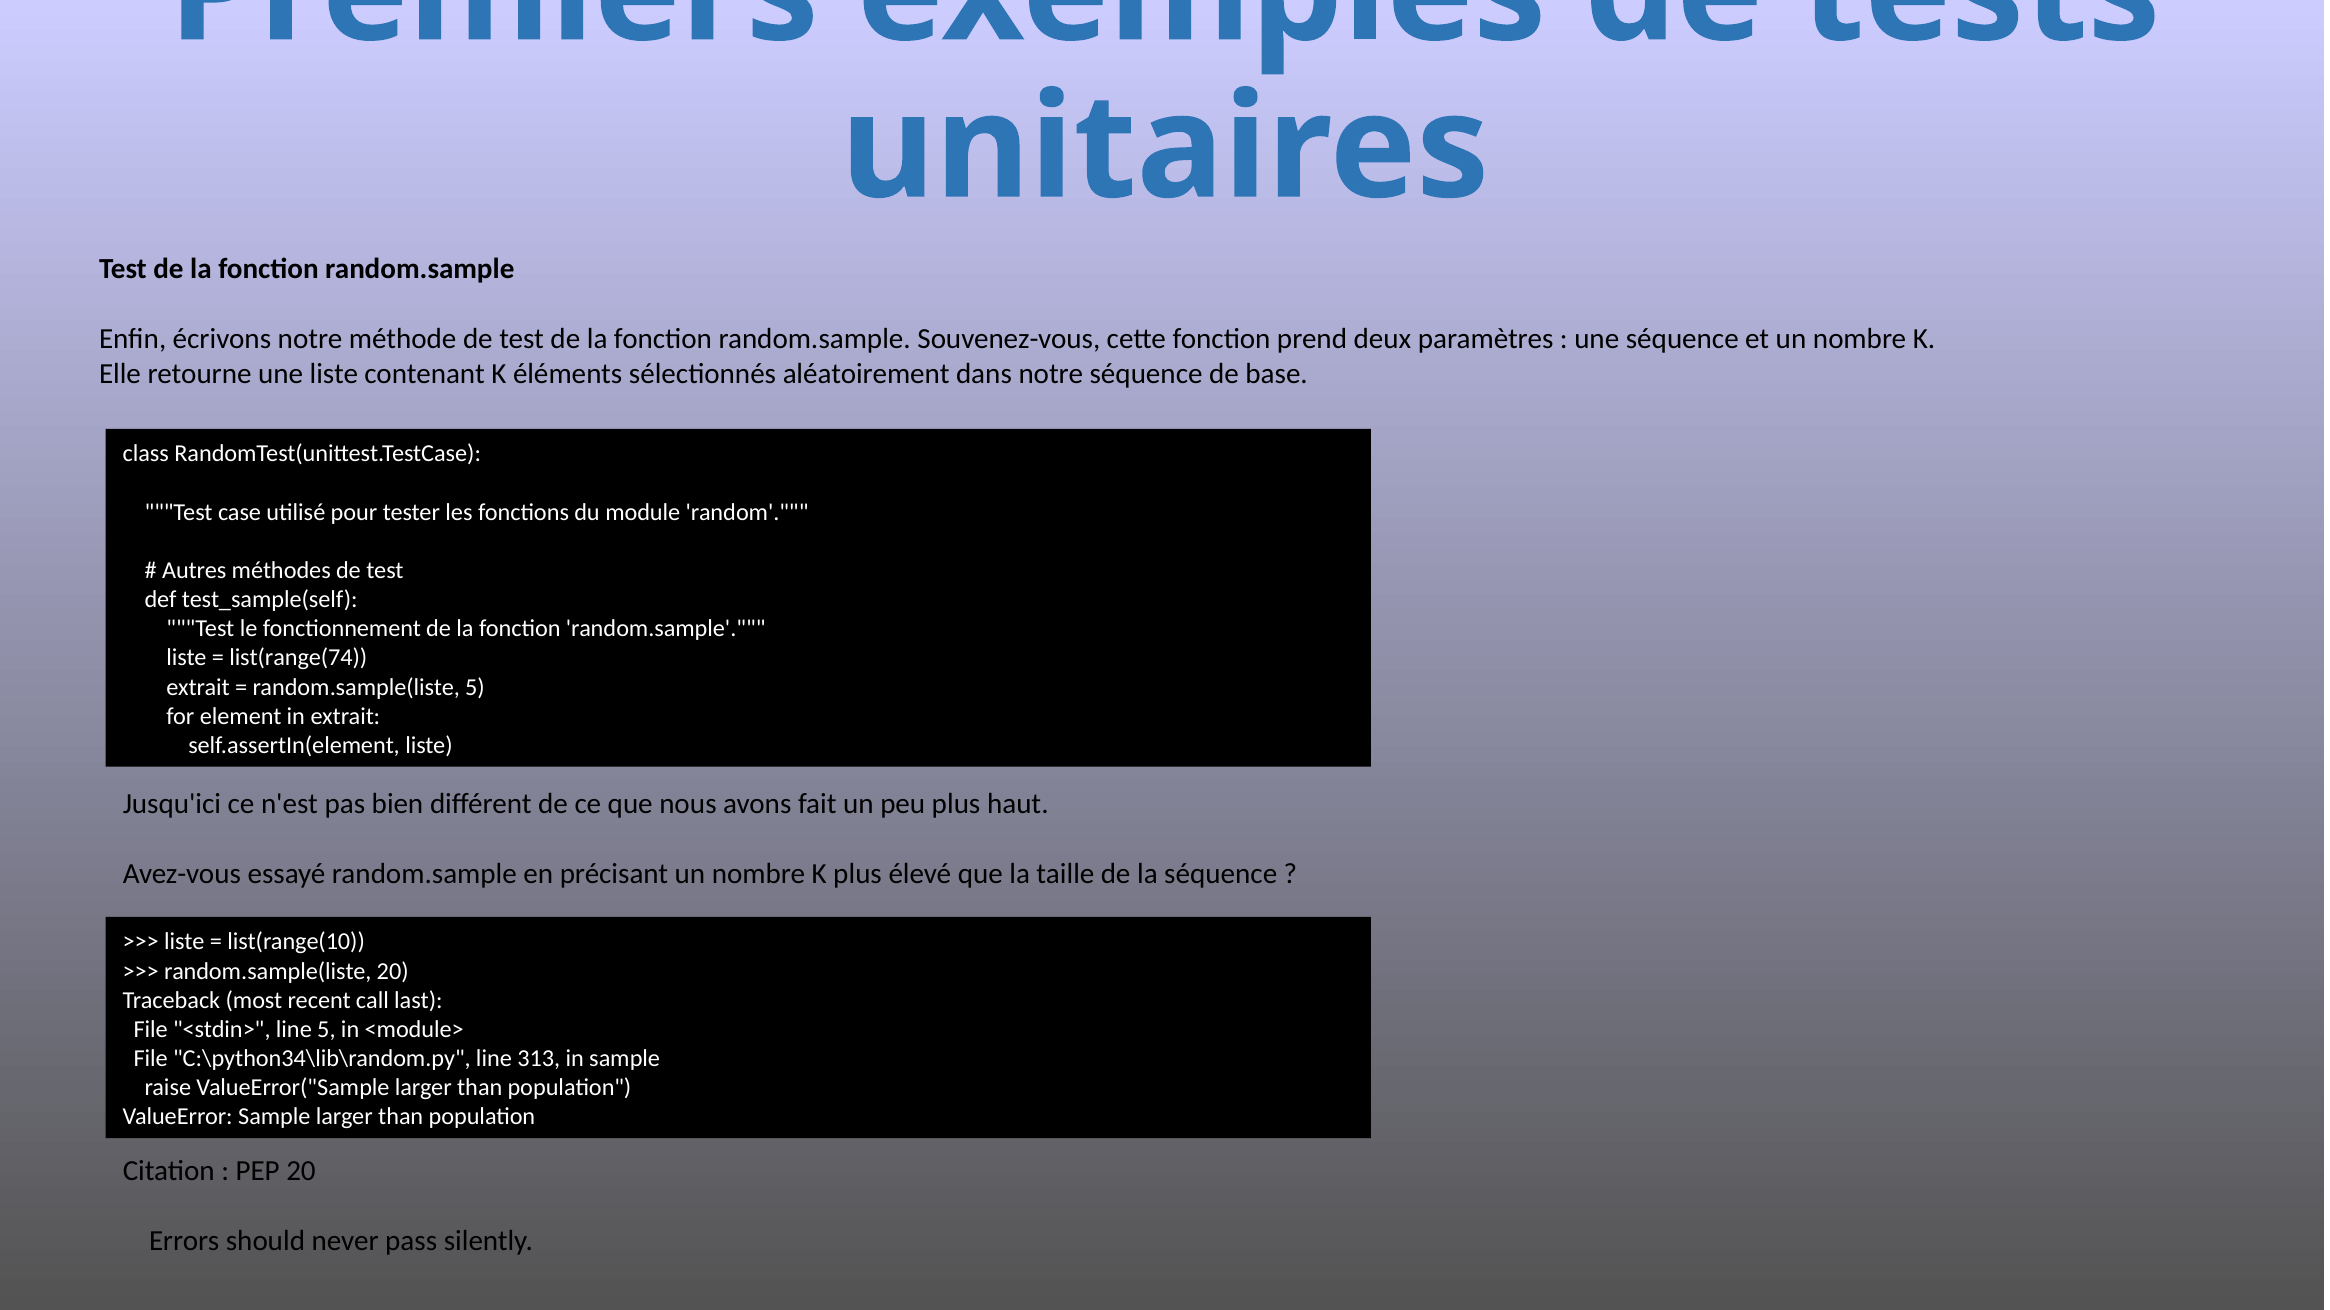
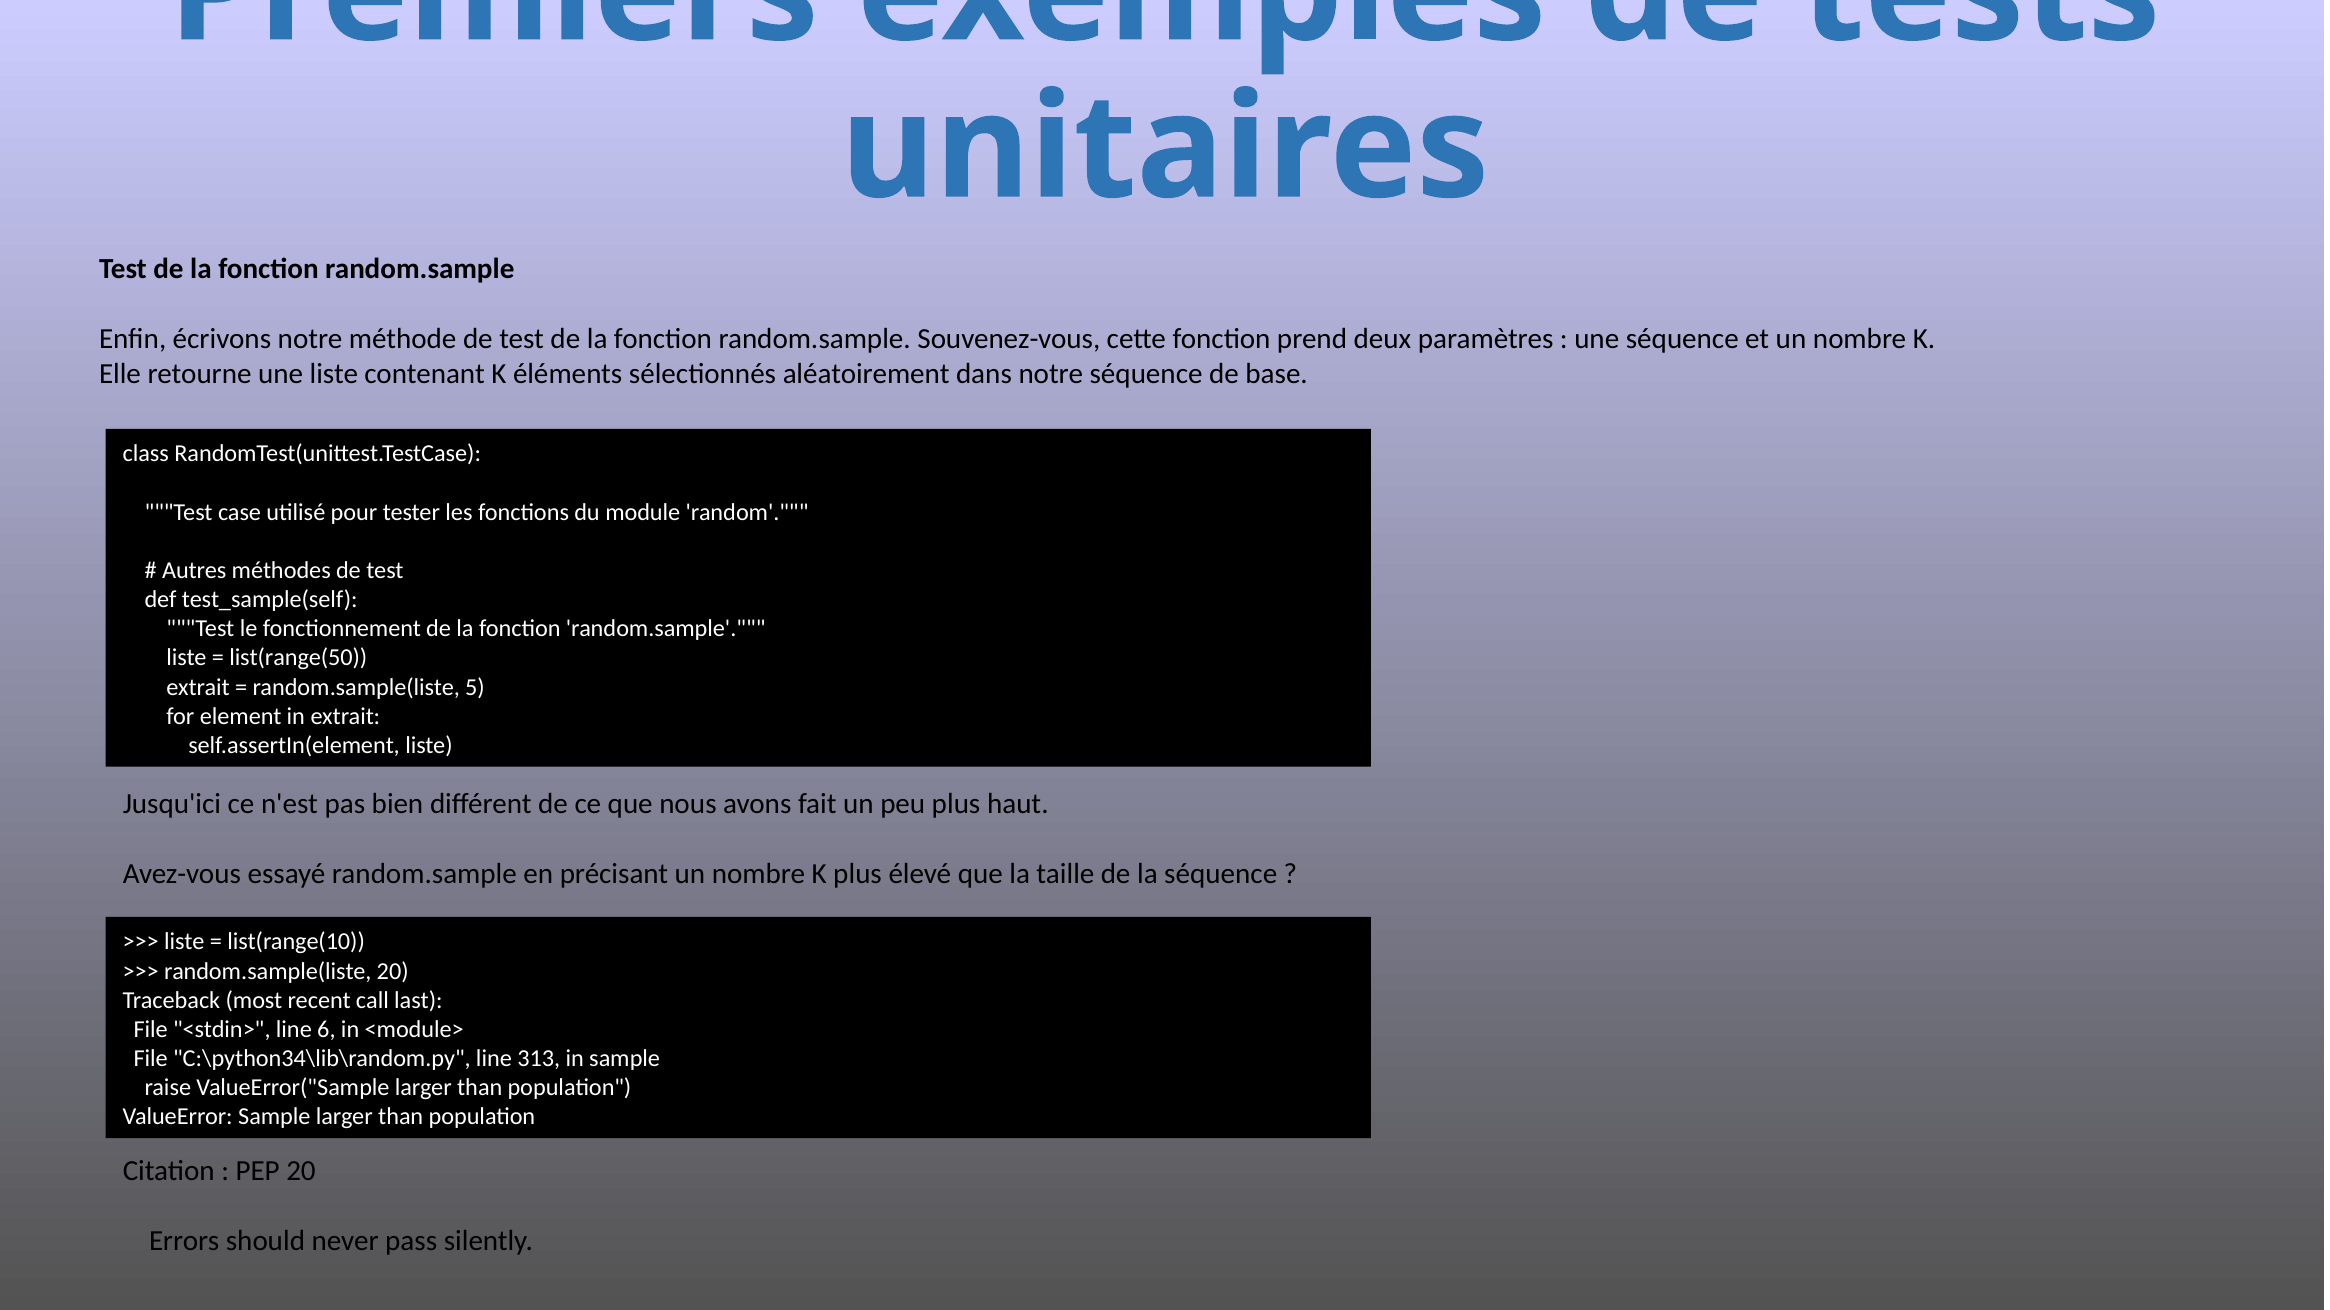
list(range(74: list(range(74 -> list(range(50
line 5: 5 -> 6
